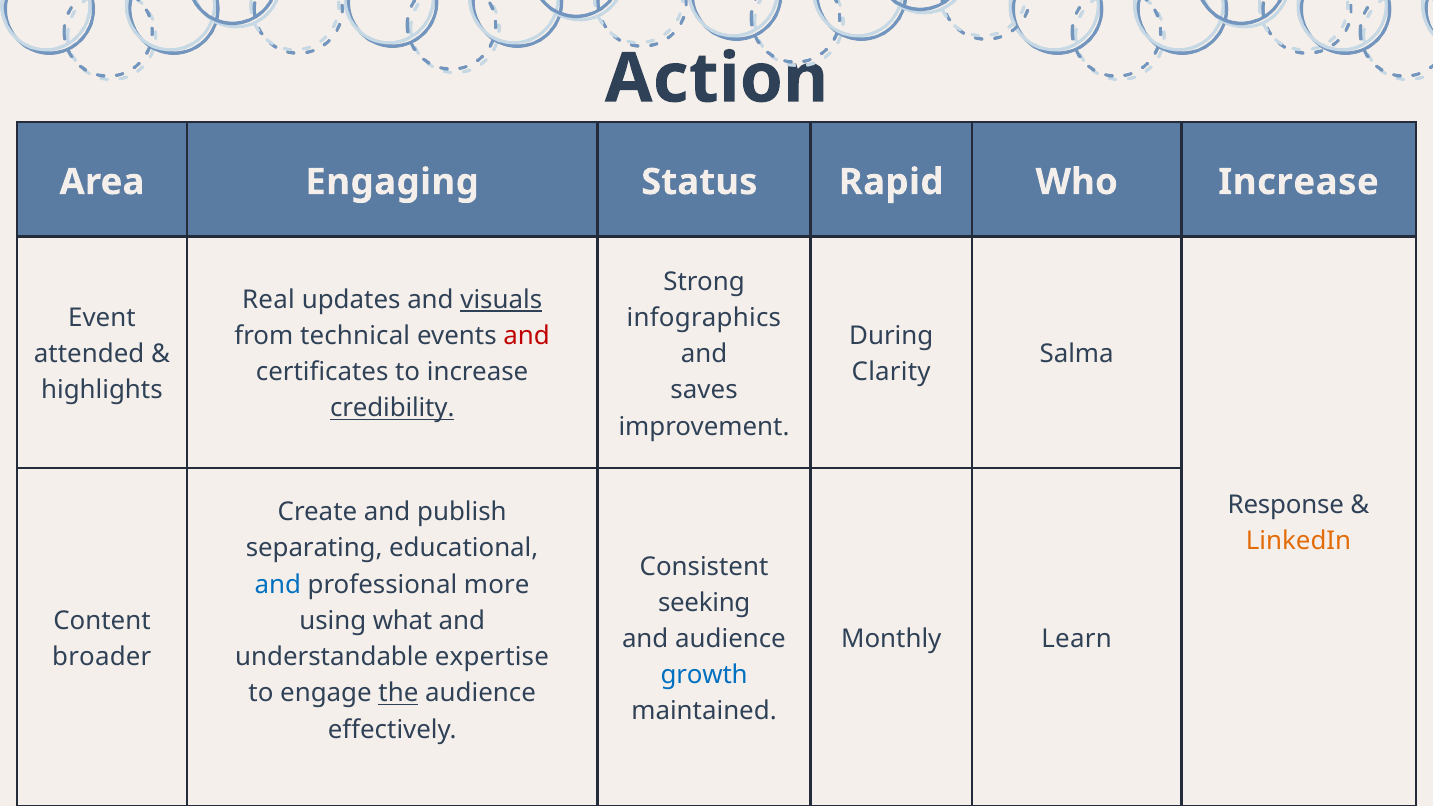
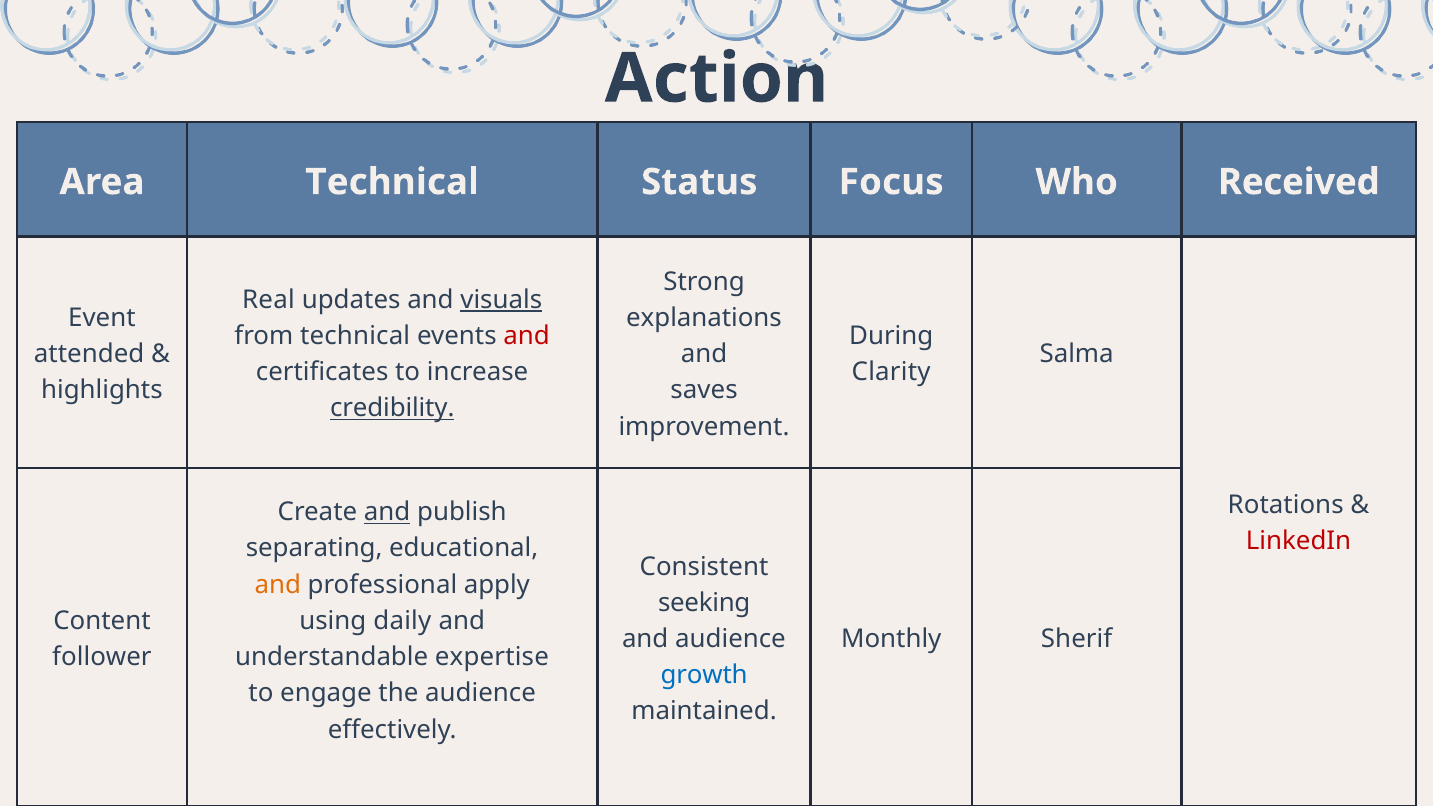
Area Engaging: Engaging -> Technical
Rapid: Rapid -> Focus
Who Increase: Increase -> Received
infographics: infographics -> explanations
Response: Response -> Rotations
and at (387, 512) underline: none -> present
LinkedIn colour: orange -> red
and at (278, 585) colour: blue -> orange
more: more -> apply
what: what -> daily
Learn: Learn -> Sherif
broader: broader -> follower
the underline: present -> none
